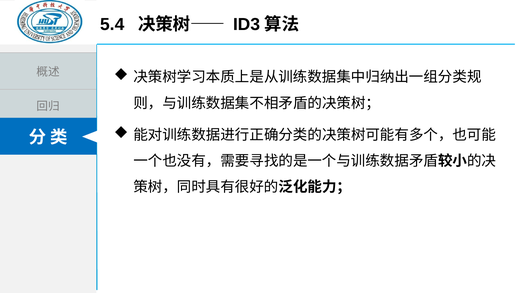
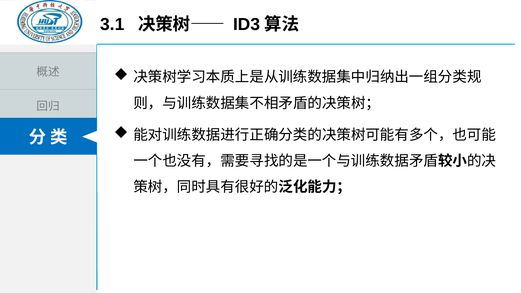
5.4: 5.4 -> 3.1
